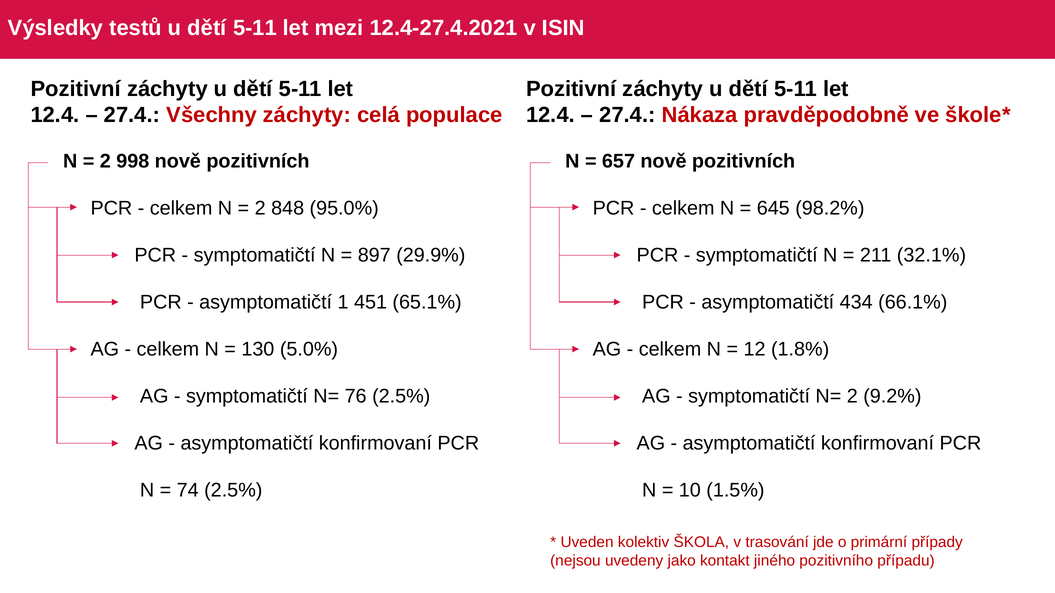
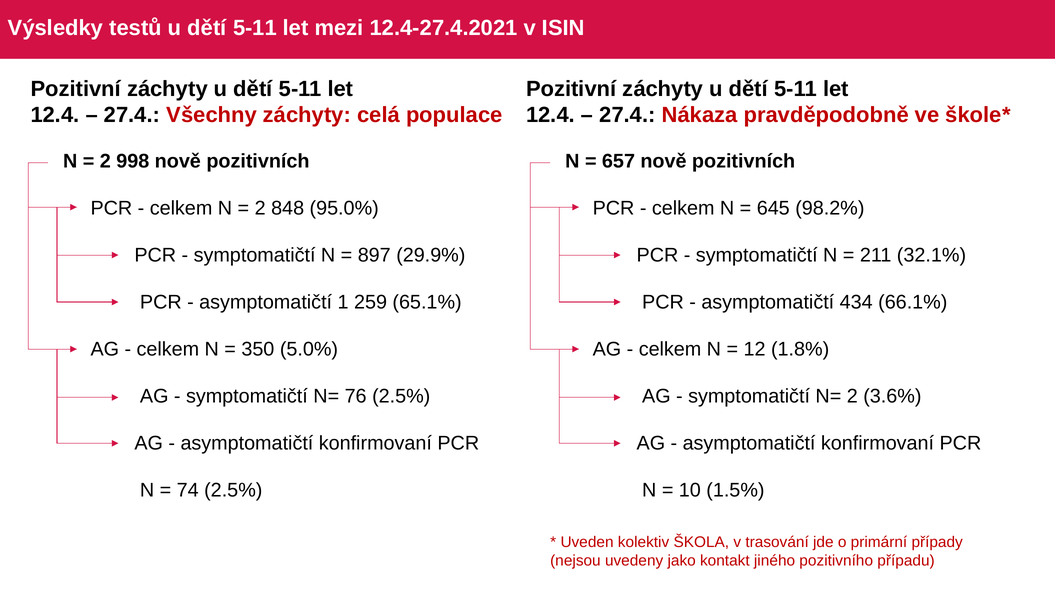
451: 451 -> 259
130: 130 -> 350
9.2%: 9.2% -> 3.6%
